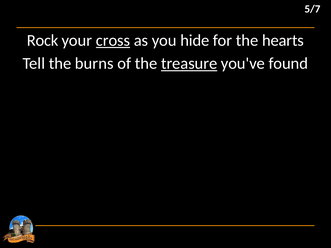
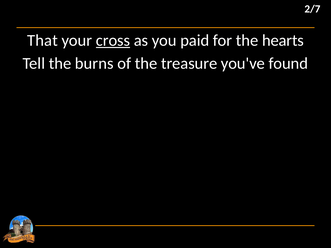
5/7: 5/7 -> 2/7
Rock: Rock -> That
hide: hide -> paid
treasure underline: present -> none
